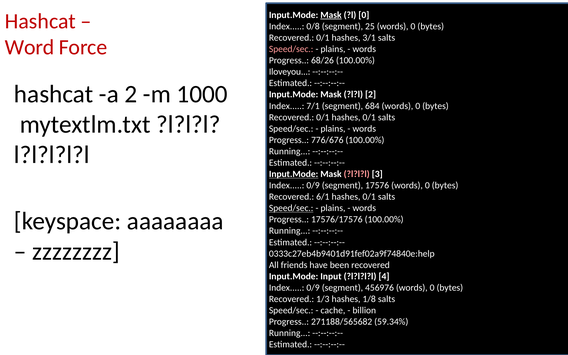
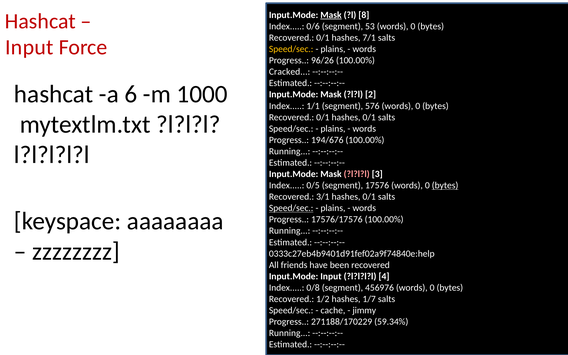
?l 0: 0 -> 8
0/8: 0/8 -> 0/6
25: 25 -> 53
3/1: 3/1 -> 7/1
Word at (30, 47): Word -> Input
Speed/sec at (291, 49) colour: pink -> yellow
68/26: 68/26 -> 96/26
Iloveyou: Iloveyou -> Cracked
a 2: 2 -> 6
7/1: 7/1 -> 1/1
684: 684 -> 576
776/676: 776/676 -> 194/676
Input.Mode at (294, 174) underline: present -> none
0/9 at (313, 185): 0/9 -> 0/5
bytes at (445, 185) underline: none -> present
6/1: 6/1 -> 3/1
0/9 at (313, 288): 0/9 -> 0/8
1/3: 1/3 -> 1/2
1/8: 1/8 -> 1/7
billion: billion -> jimmy
271188/565682: 271188/565682 -> 271188/170229
